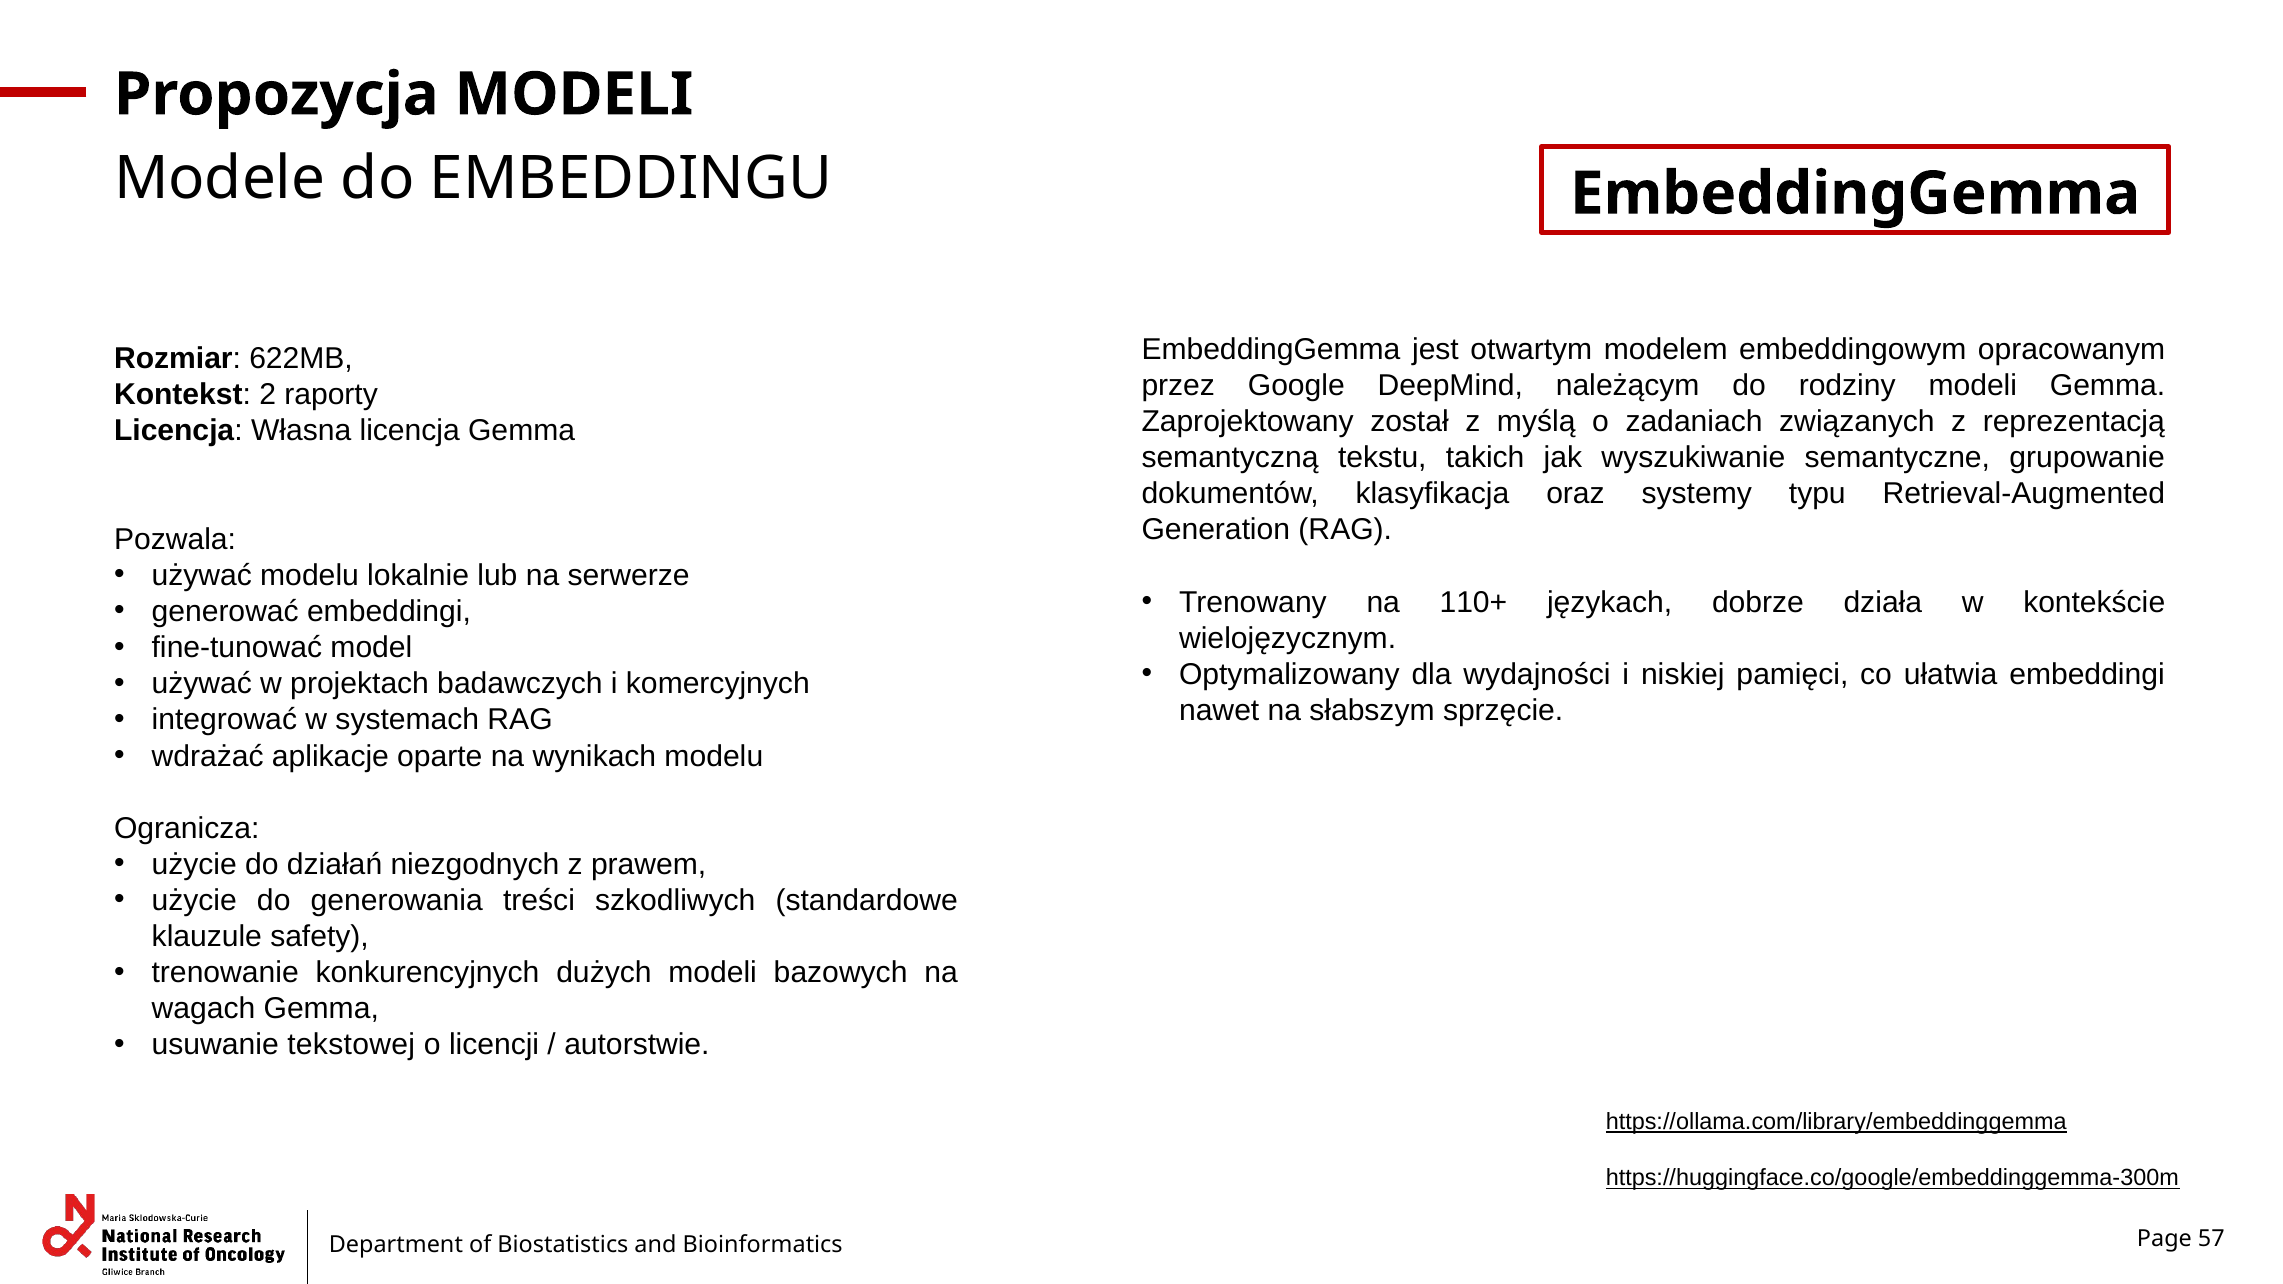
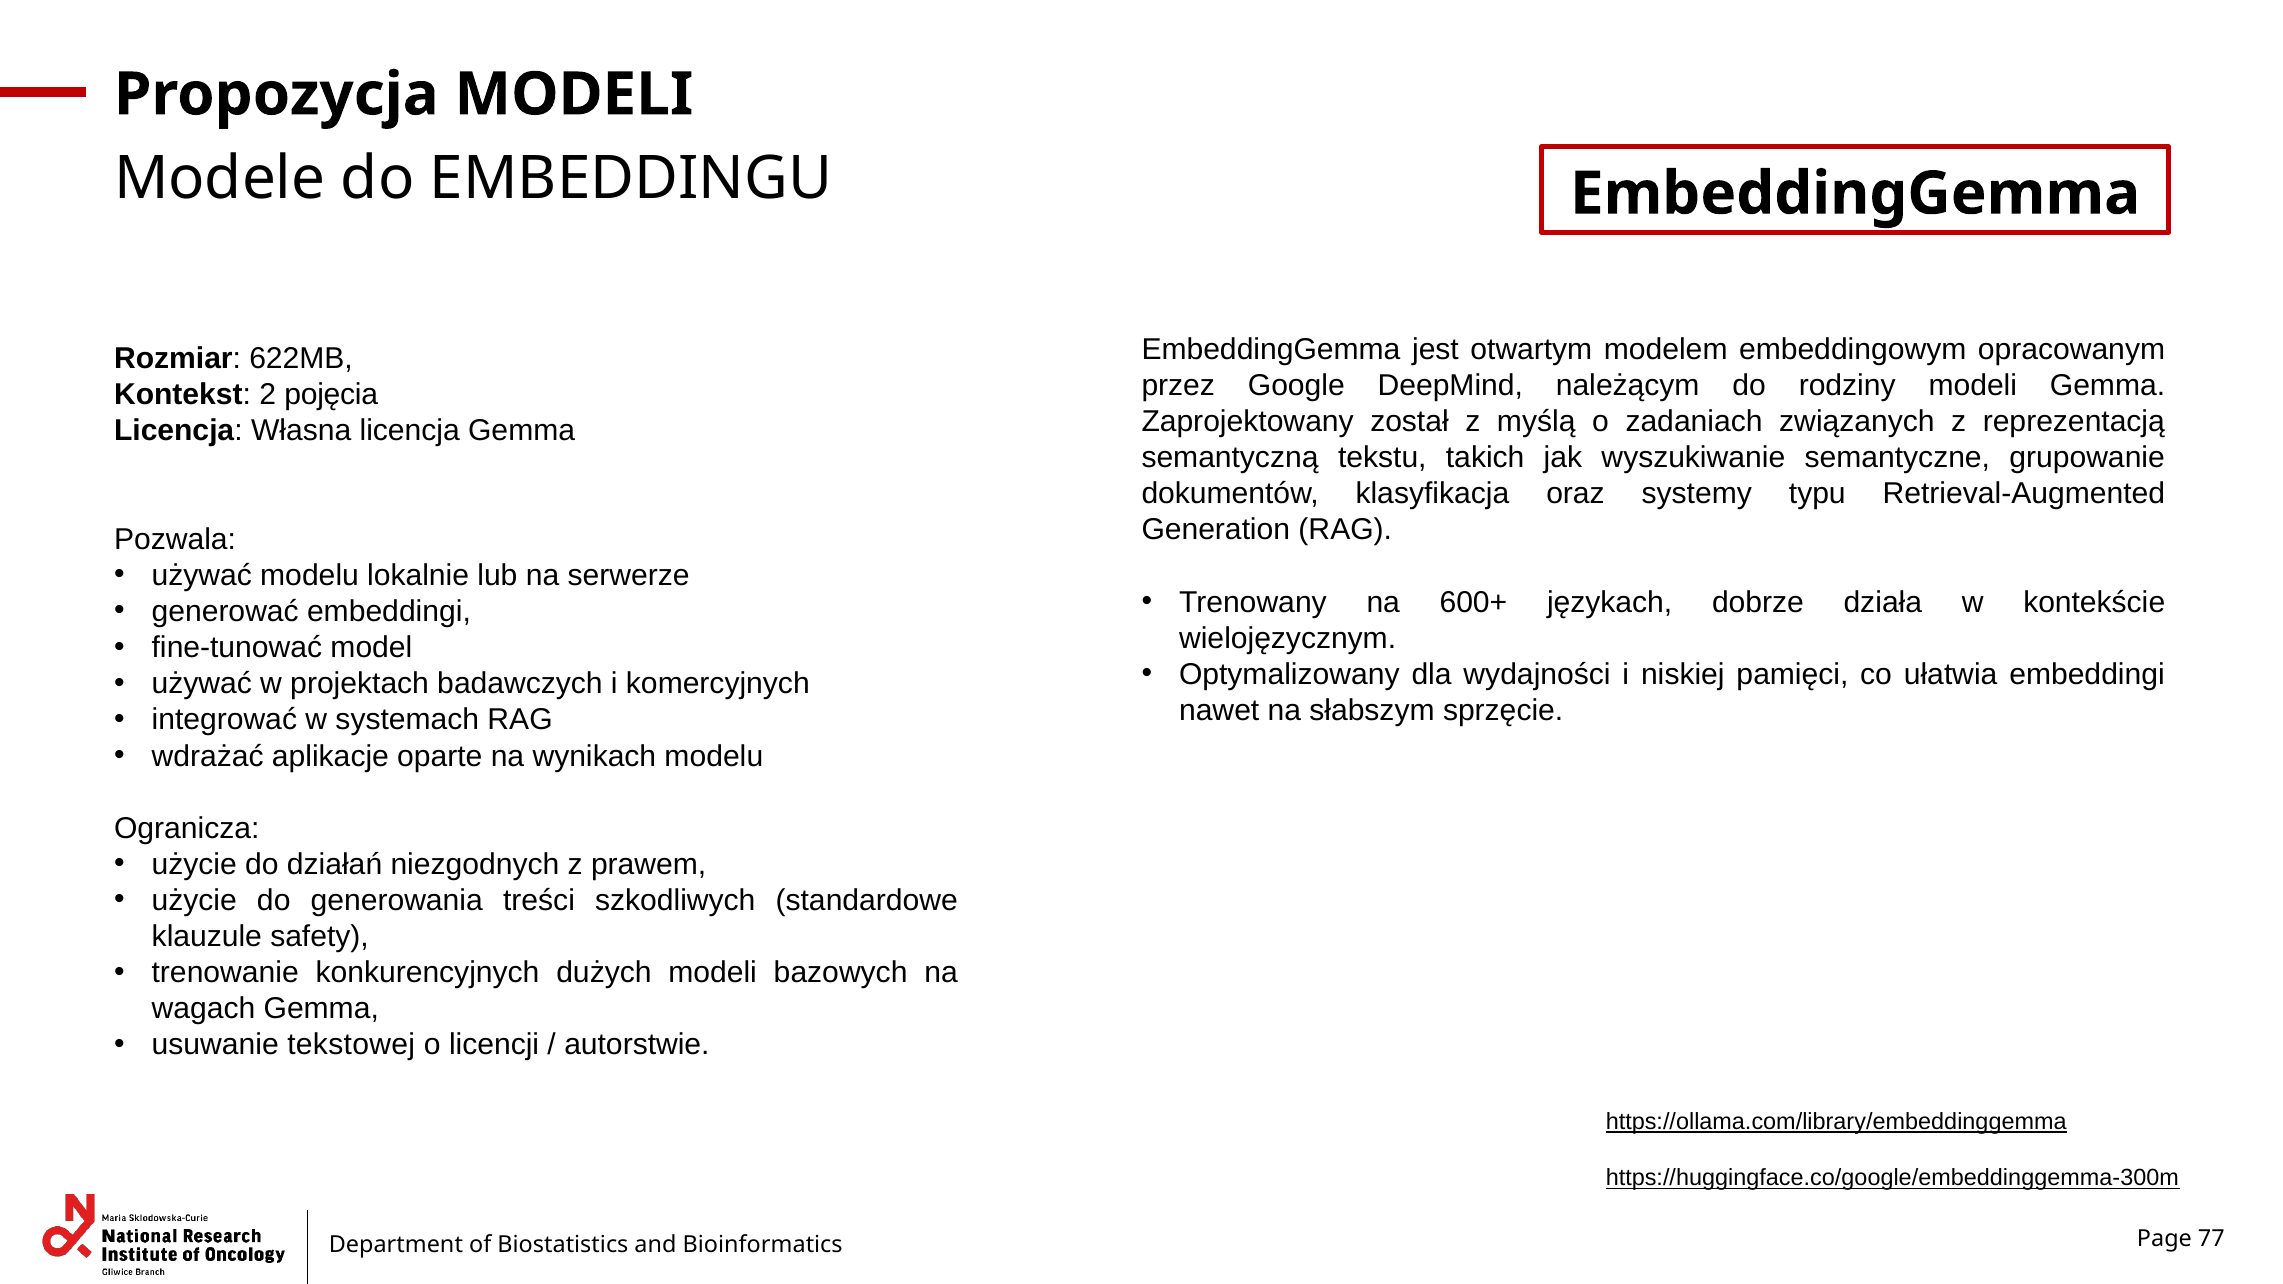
raporty: raporty -> pojęcia
110+: 110+ -> 600+
57: 57 -> 77
